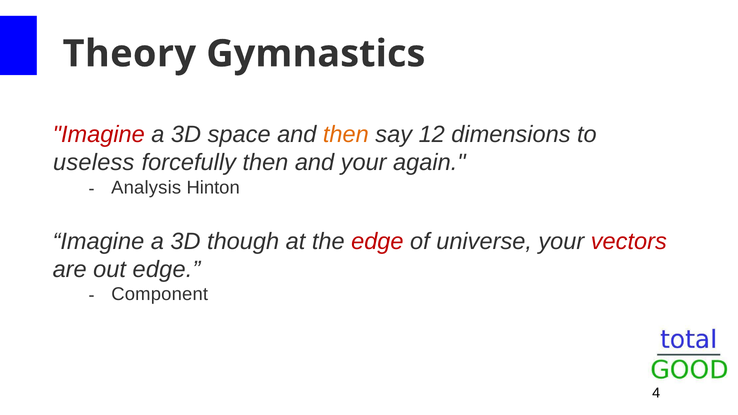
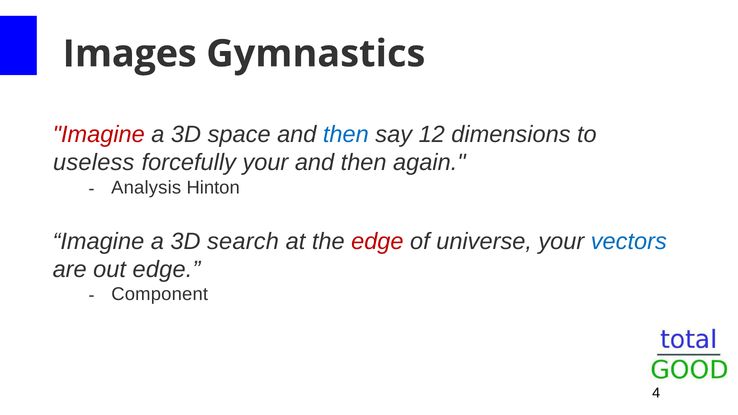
Theory: Theory -> Images
then at (346, 134) colour: orange -> blue
forcefully then: then -> your
your at (364, 163): your -> then
though: though -> search
vectors colour: red -> blue
